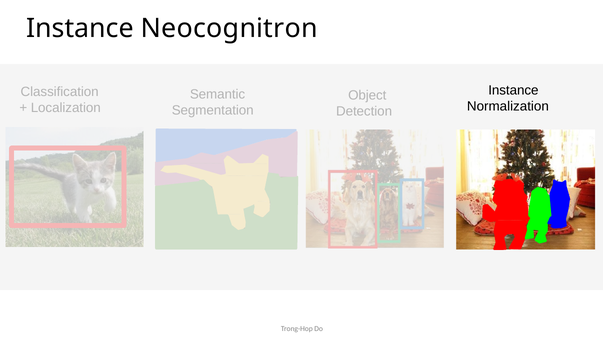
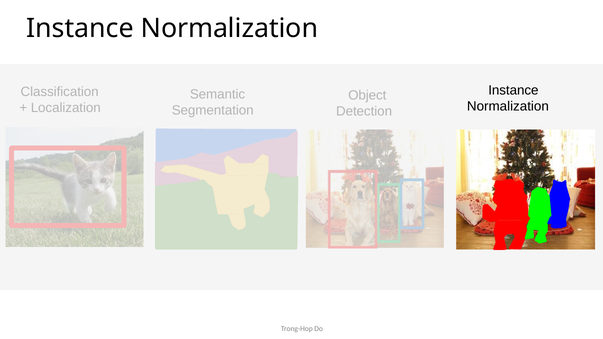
Neocognitron at (229, 28): Neocognitron -> Normalization
